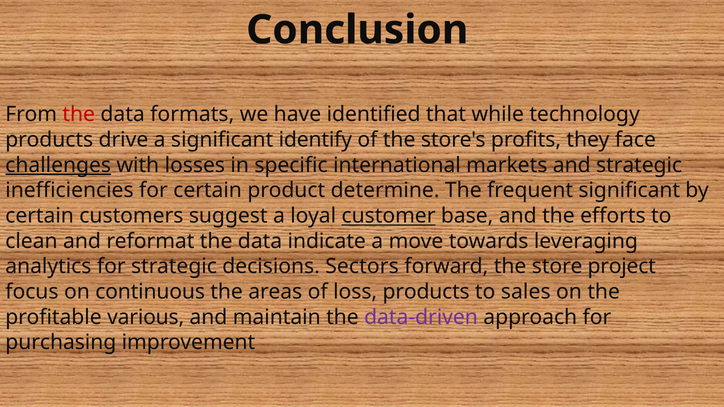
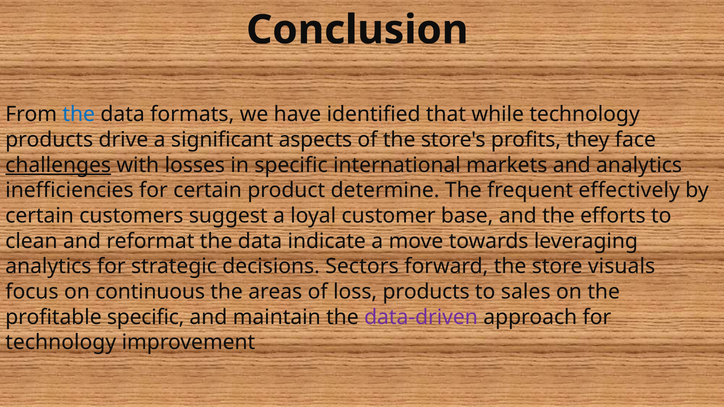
the at (79, 115) colour: red -> blue
identify: identify -> aspects
and strategic: strategic -> analytics
frequent significant: significant -> effectively
customer underline: present -> none
project: project -> visuals
profitable various: various -> specific
purchasing at (61, 343): purchasing -> technology
